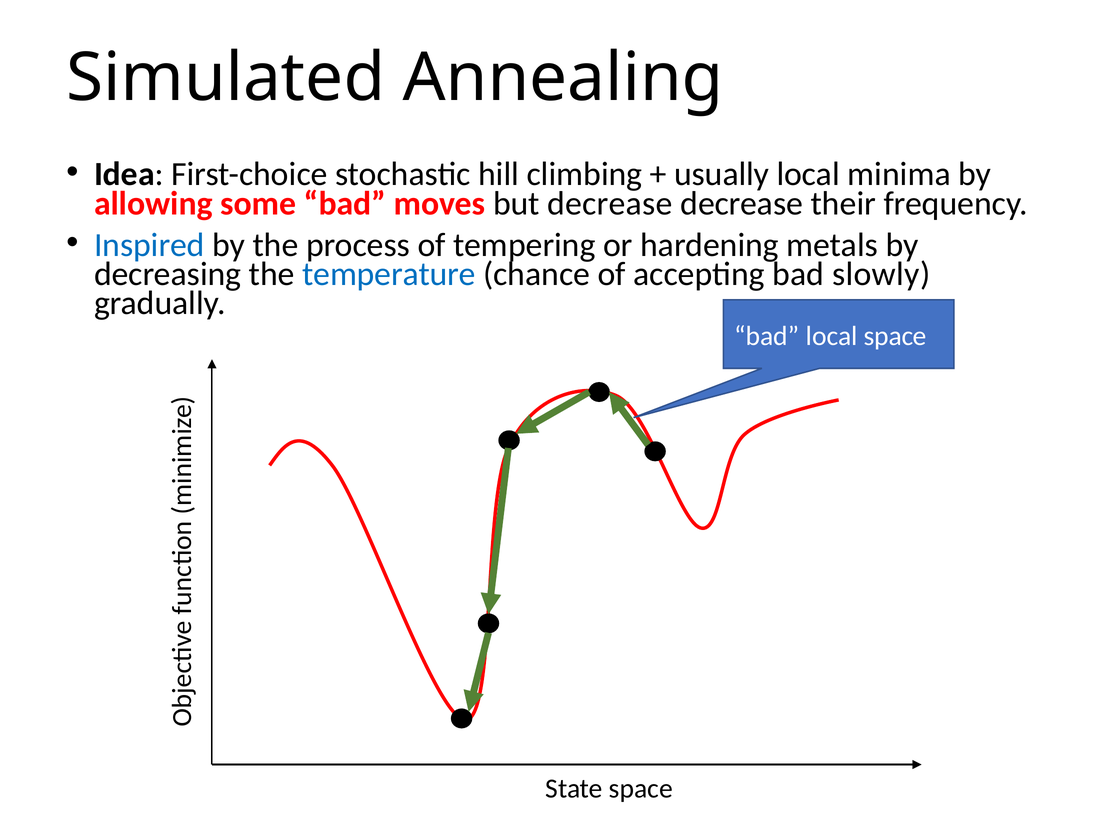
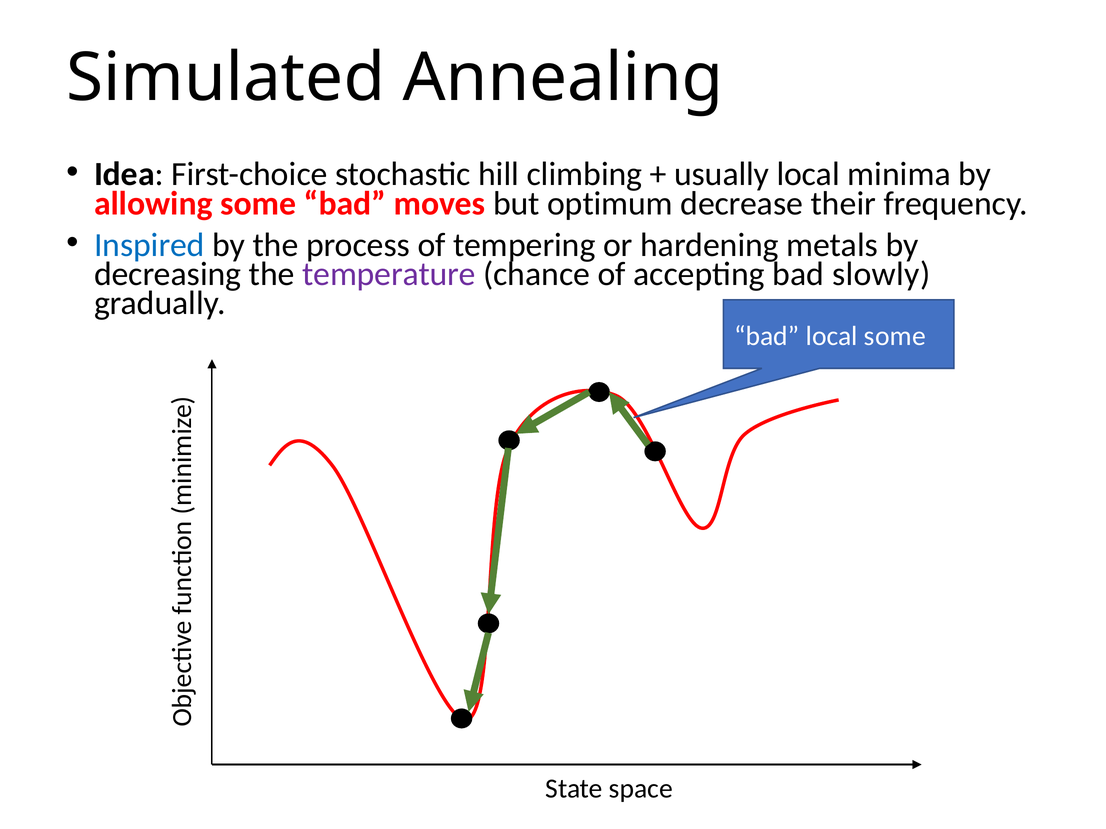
but decrease: decrease -> optimum
temperature colour: blue -> purple
local space: space -> some
